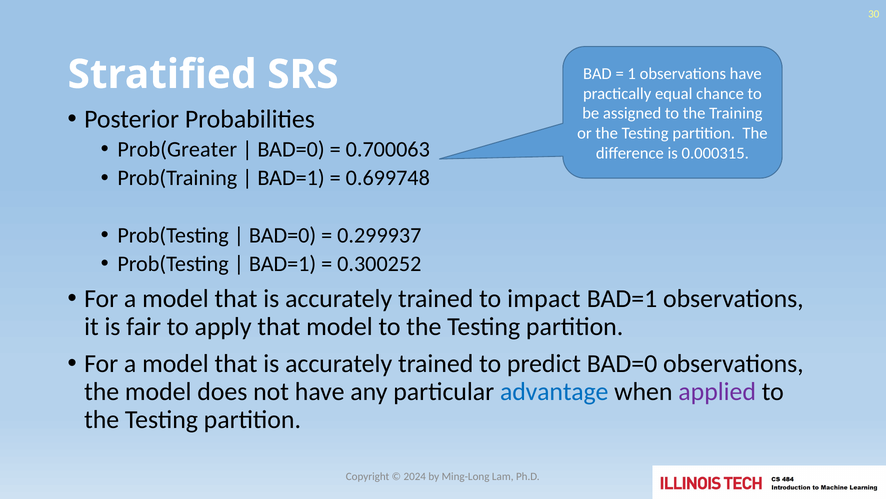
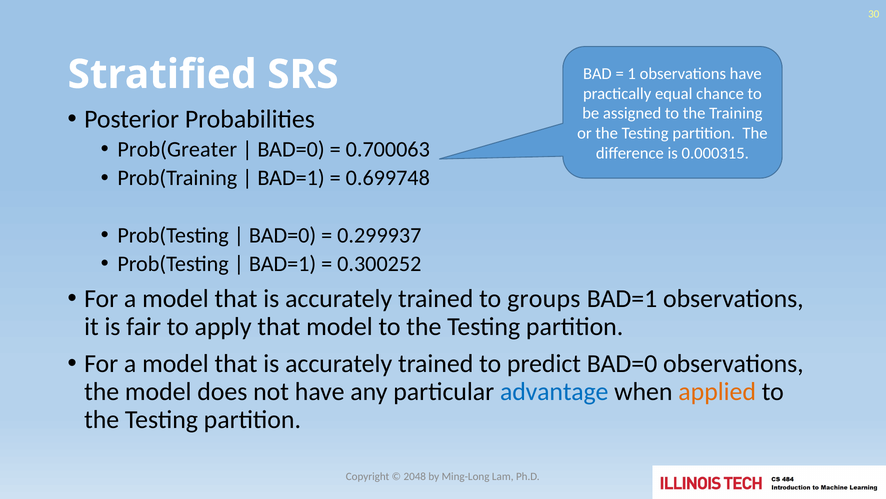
impact: impact -> groups
applied colour: purple -> orange
2024: 2024 -> 2048
